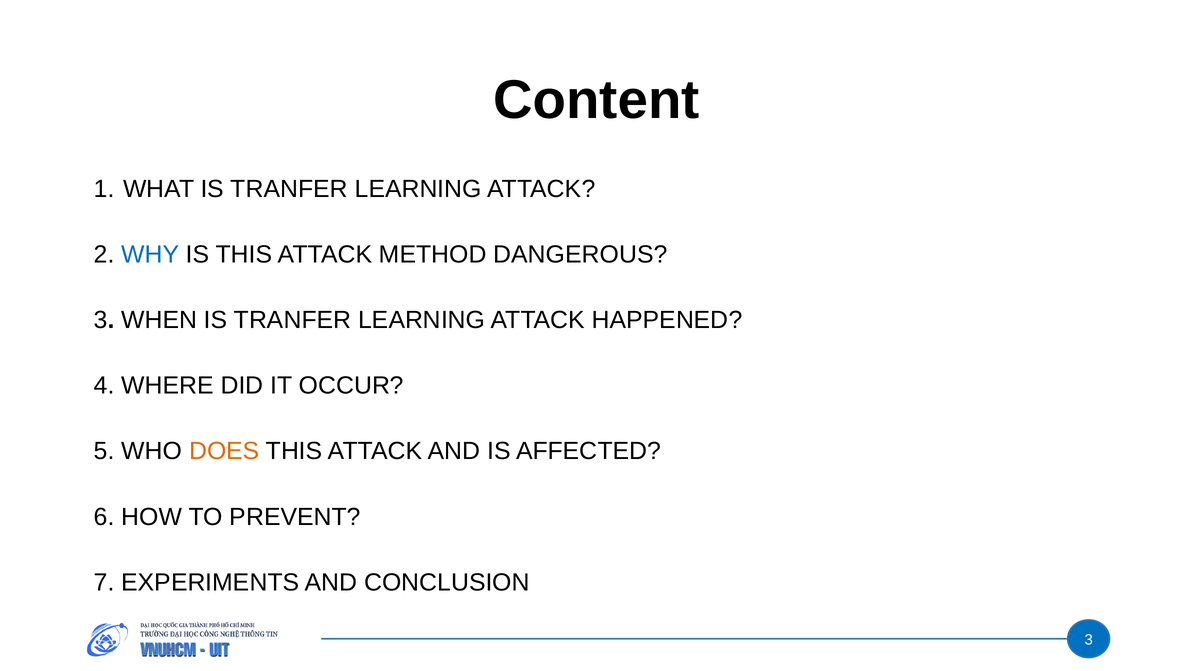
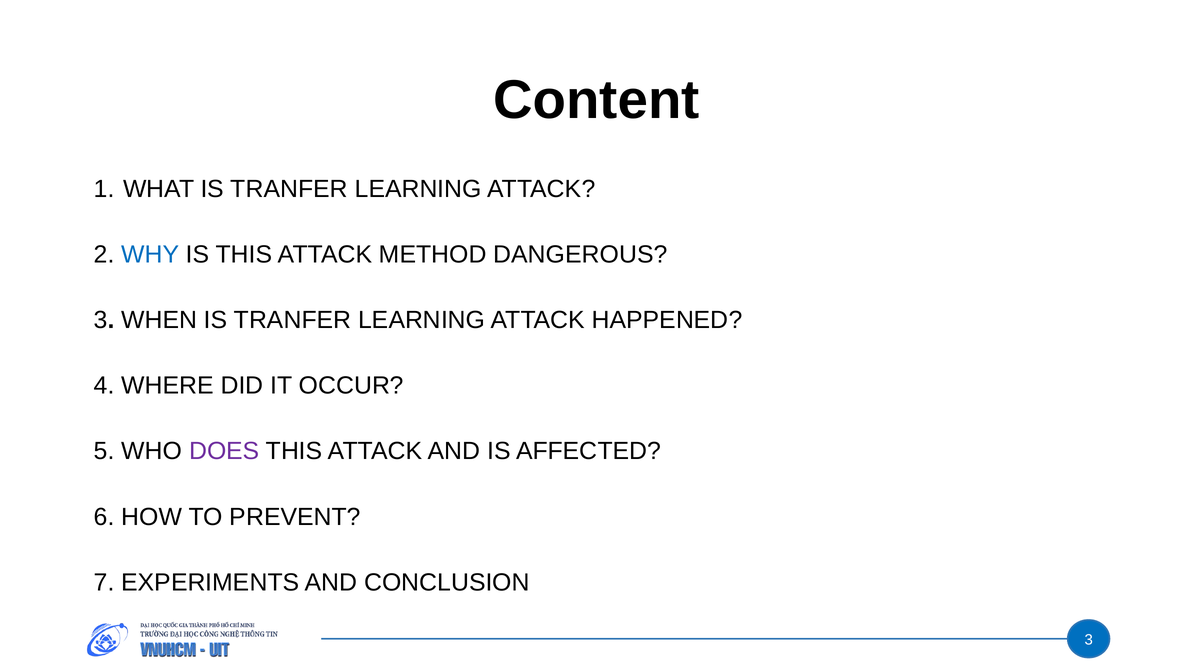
DOES colour: orange -> purple
